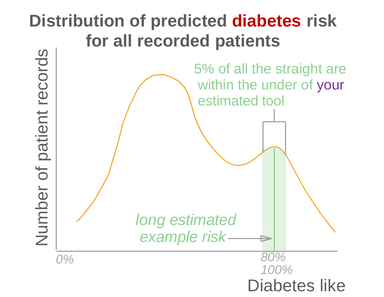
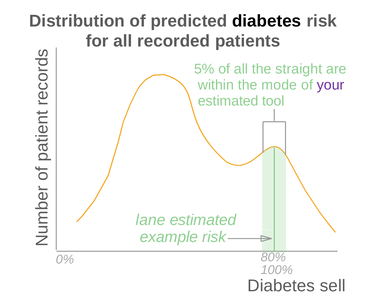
diabetes at (267, 21) colour: red -> black
under: under -> mode
long: long -> lane
like: like -> sell
